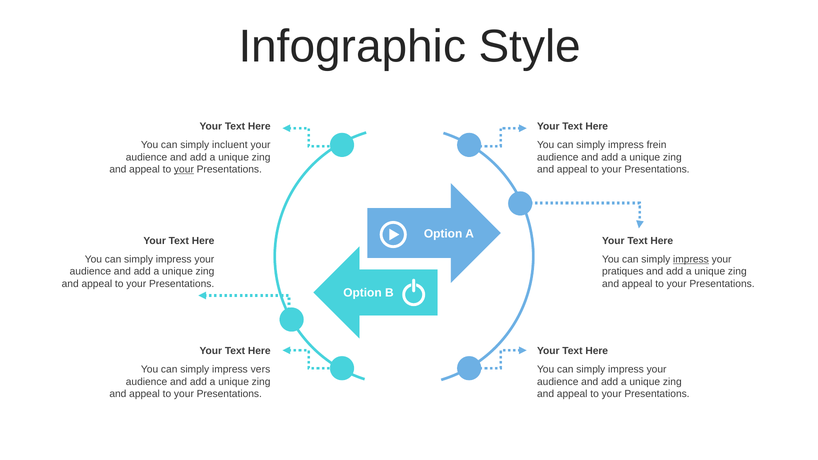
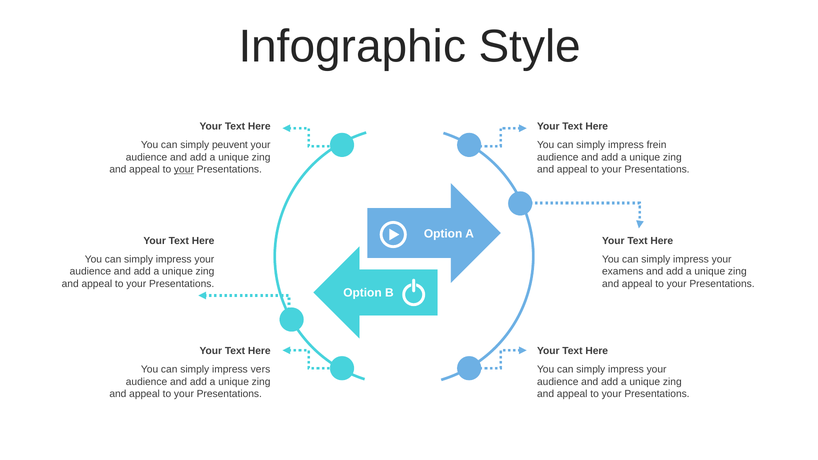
incluent: incluent -> peuvent
impress at (691, 259) underline: present -> none
pratiques: pratiques -> examens
